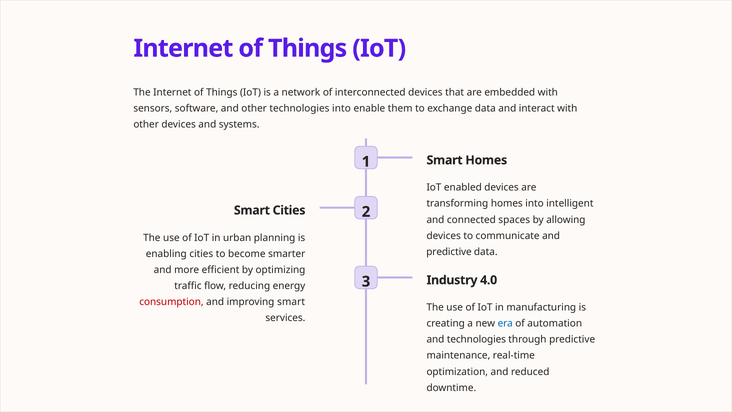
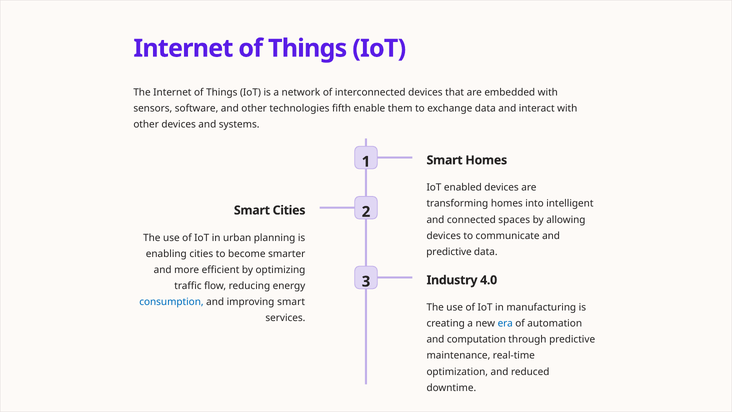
technologies into: into -> fifth
consumption colour: red -> blue
and technologies: technologies -> computation
